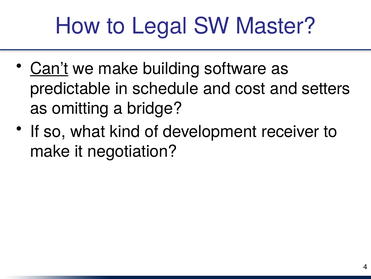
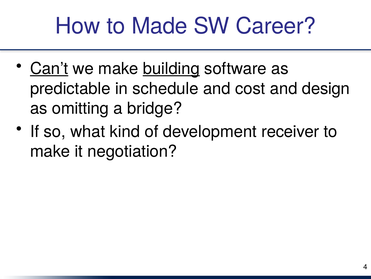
Legal: Legal -> Made
Master: Master -> Career
building underline: none -> present
setters: setters -> design
